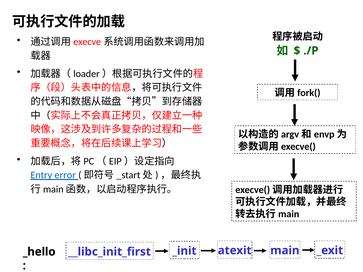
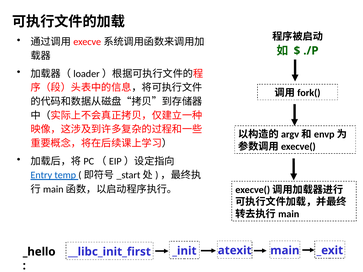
error: error -> temp
